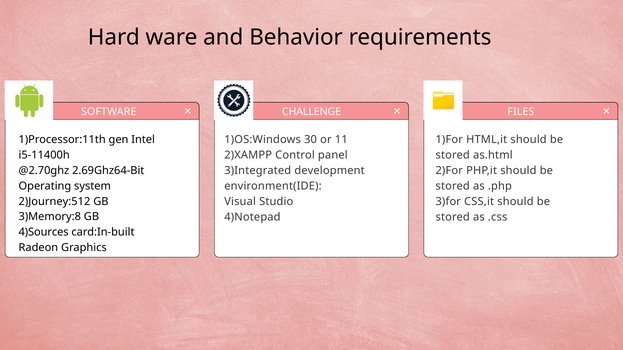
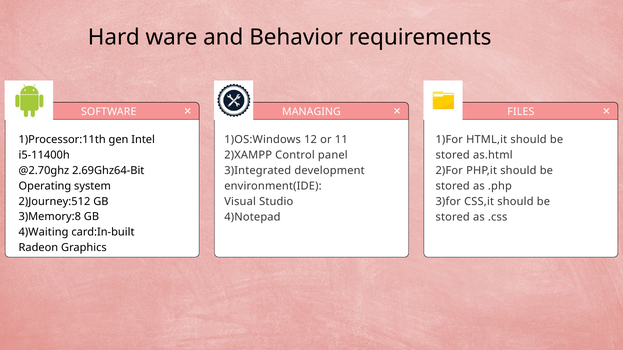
CHALLENGE: CHALLENGE -> MANAGING
30: 30 -> 12
4)Sources: 4)Sources -> 4)Waiting
